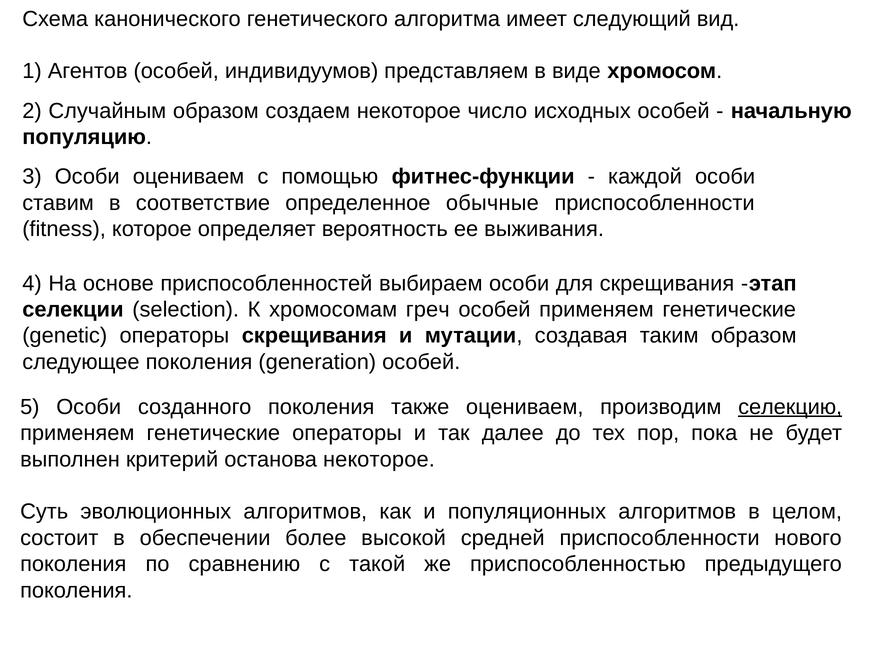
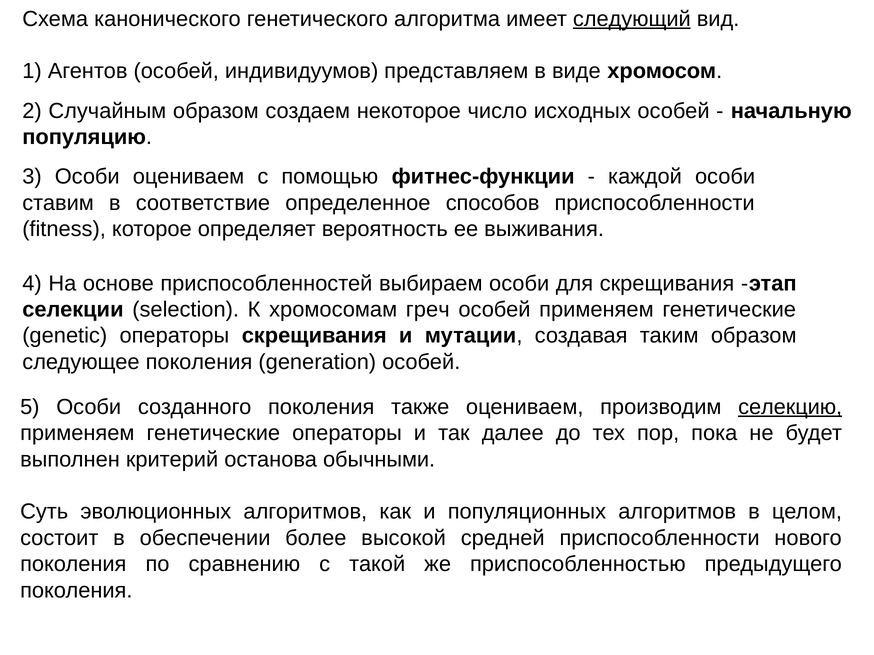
следующий underline: none -> present
обычные: обычные -> способов
останова некоторое: некоторое -> обычными
